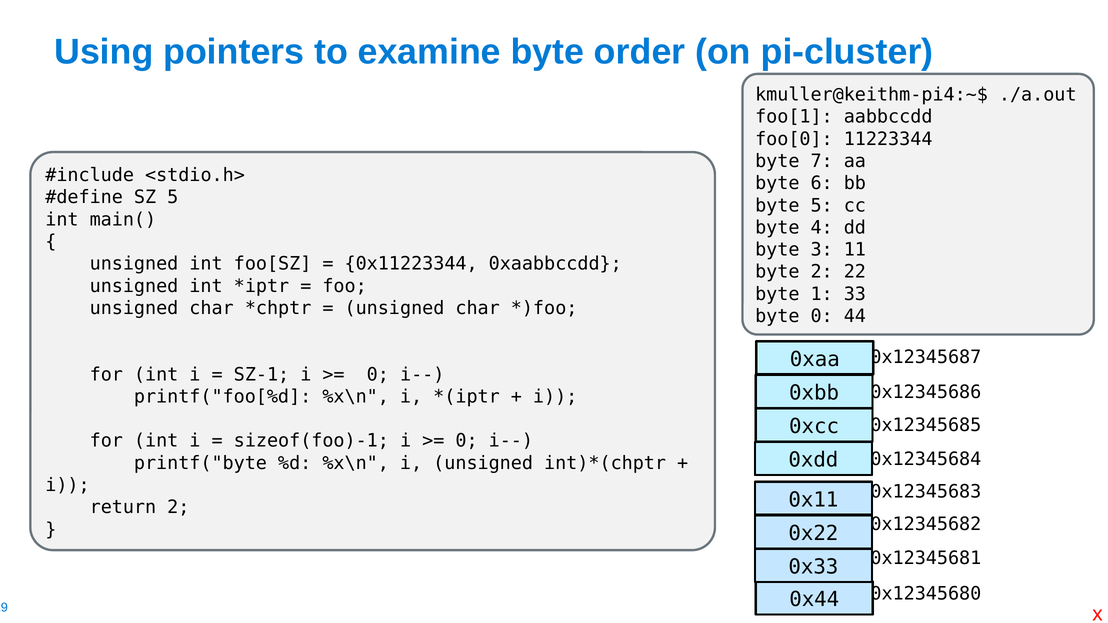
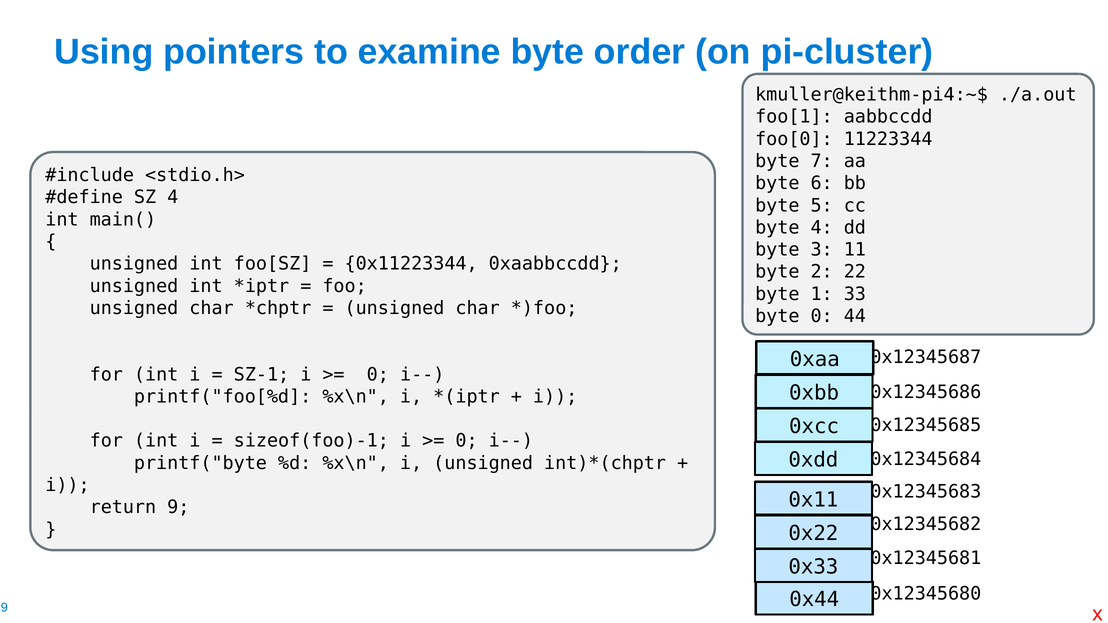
SZ 5: 5 -> 4
return 2: 2 -> 9
